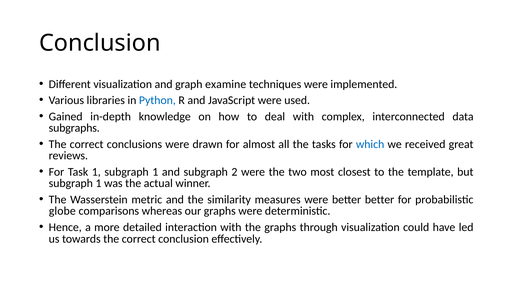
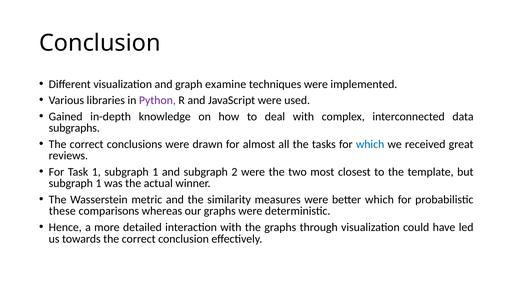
Python colour: blue -> purple
better better: better -> which
globe: globe -> these
